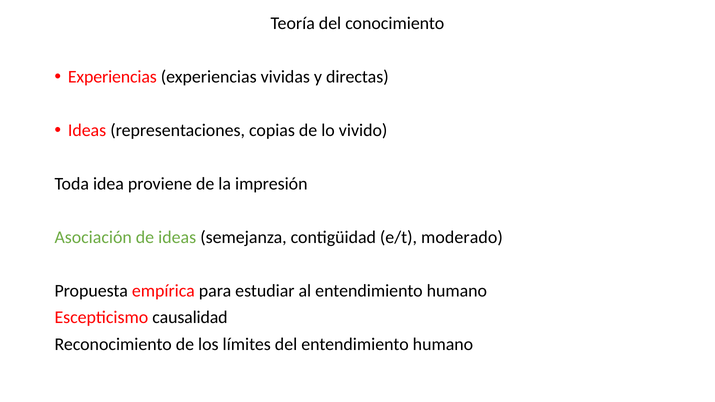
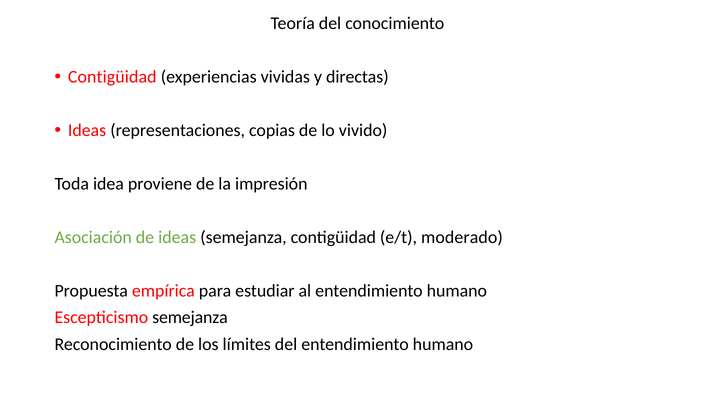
Experiencias at (112, 77): Experiencias -> Contigüidad
Escepticismo causalidad: causalidad -> semejanza
